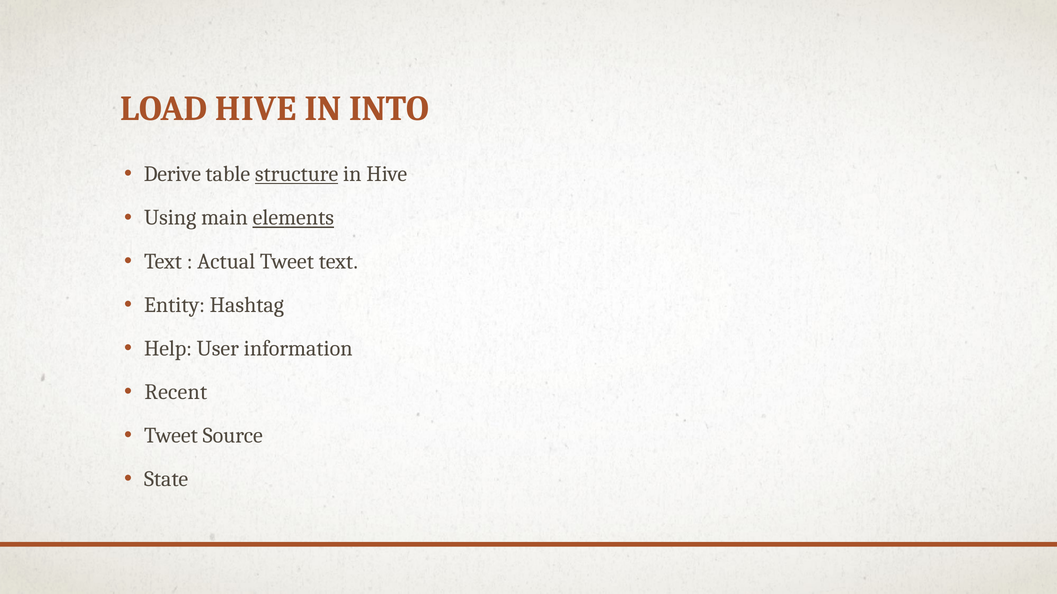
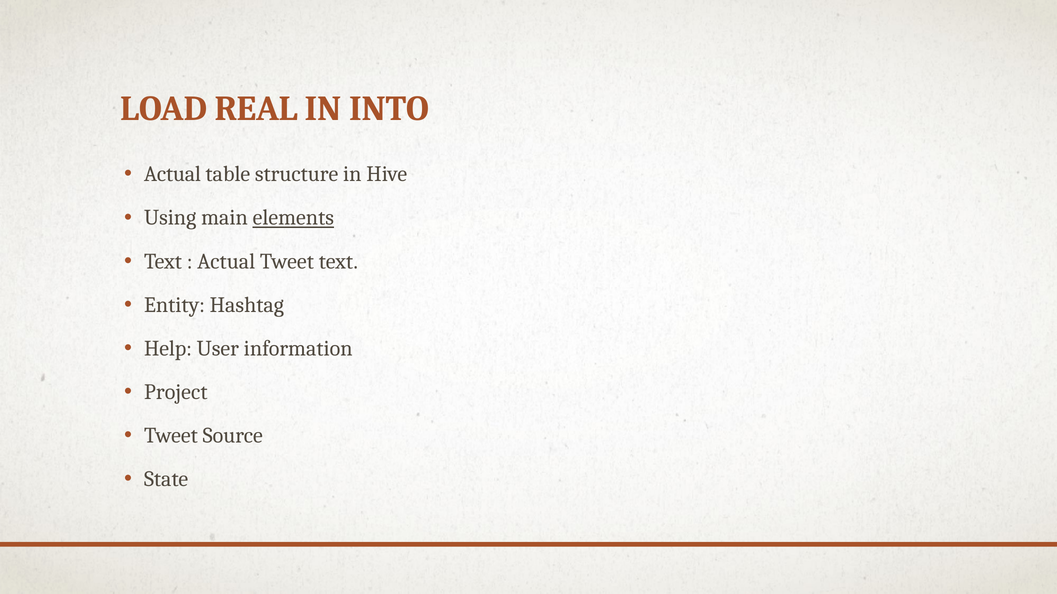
LOAD HIVE: HIVE -> REAL
Derive at (172, 174): Derive -> Actual
structure underline: present -> none
Recent: Recent -> Project
